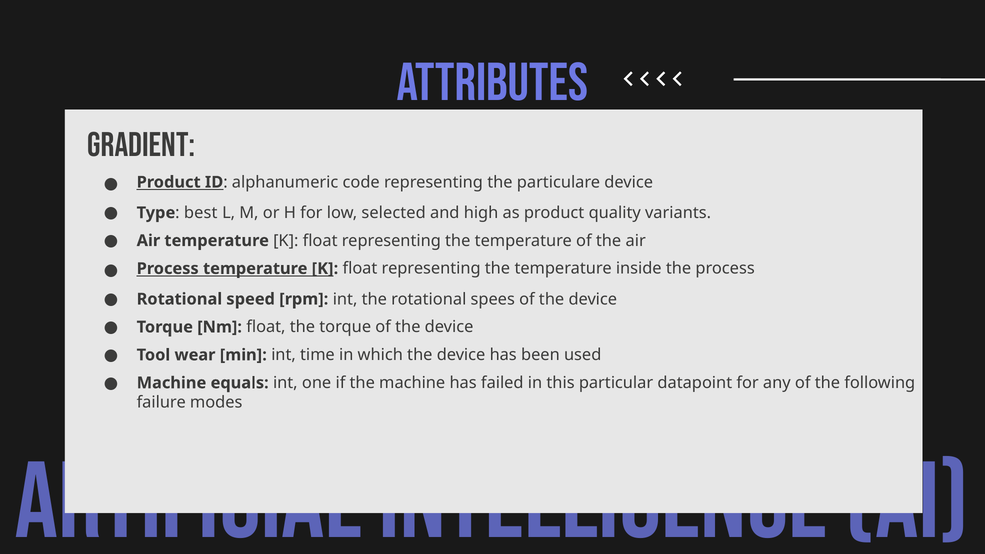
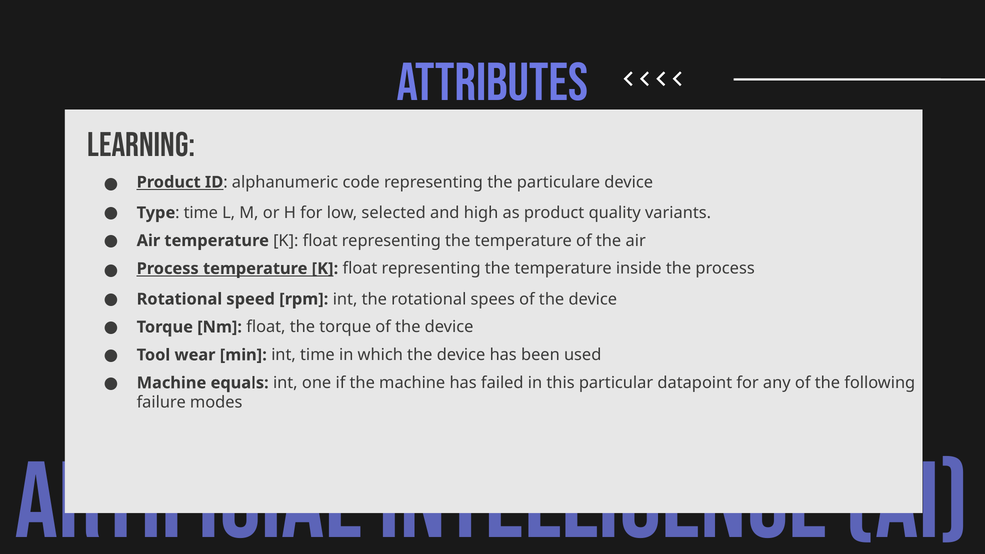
Gradient: Gradient -> Learning
Type best: best -> time
